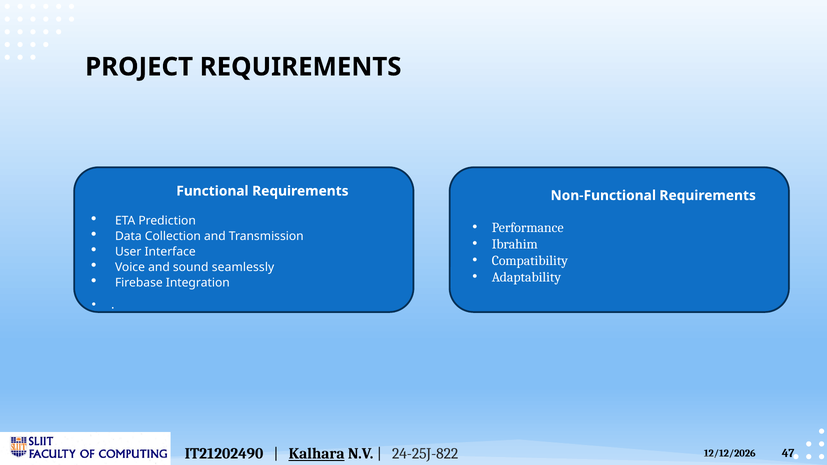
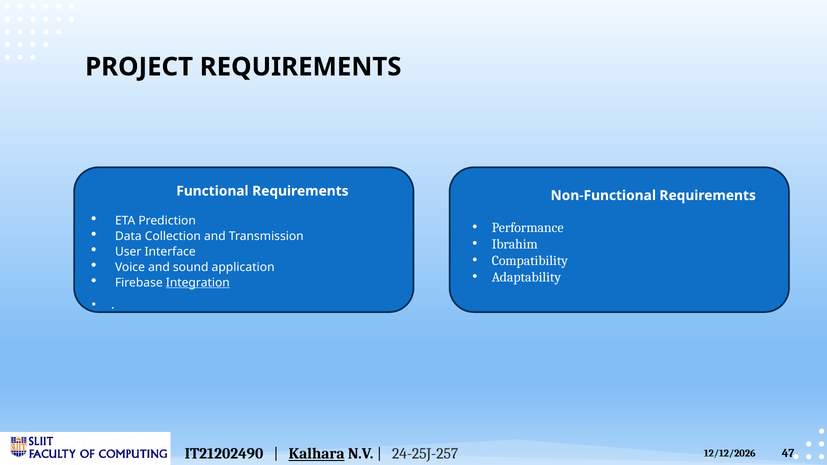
seamlessly: seamlessly -> application
Integration underline: none -> present
24-25J-822: 24-25J-822 -> 24-25J-257
